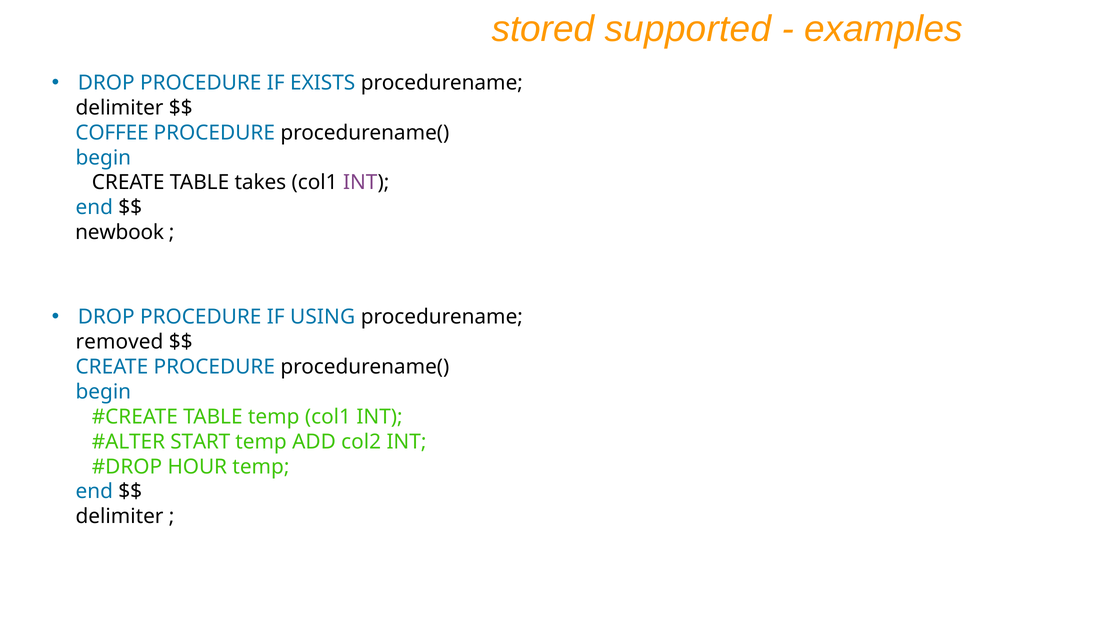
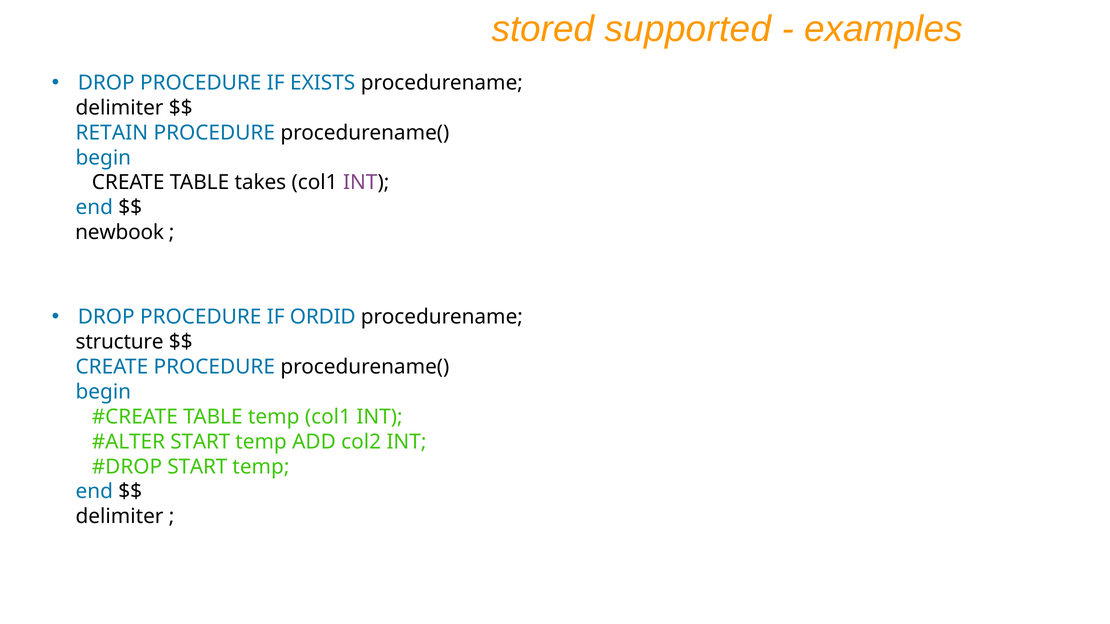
COFFEE: COFFEE -> RETAIN
USING: USING -> ORDID
removed: removed -> structure
HOUR at (197, 467): HOUR -> START
